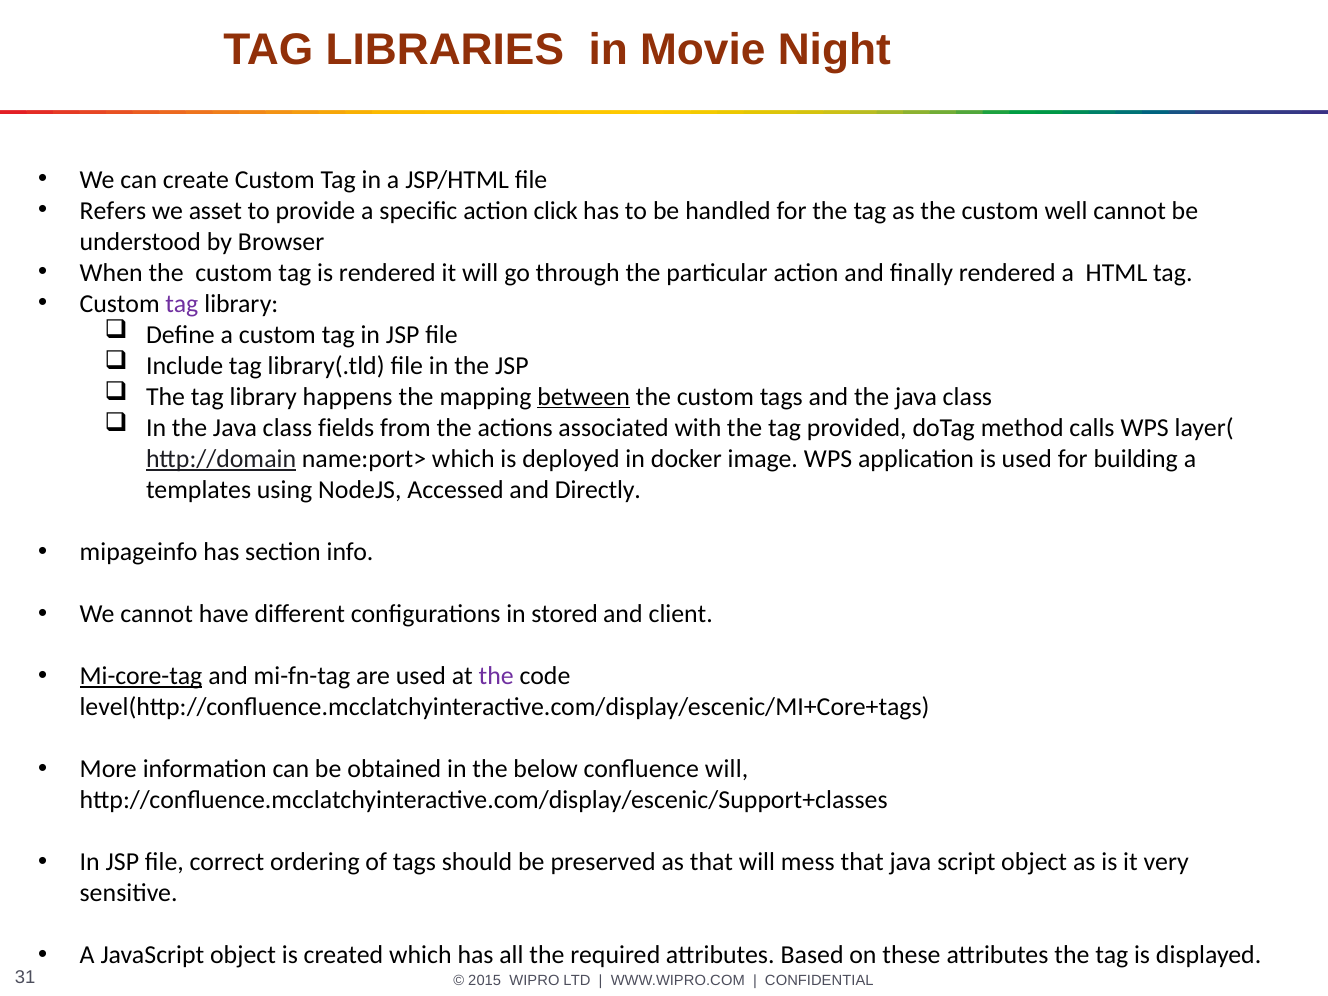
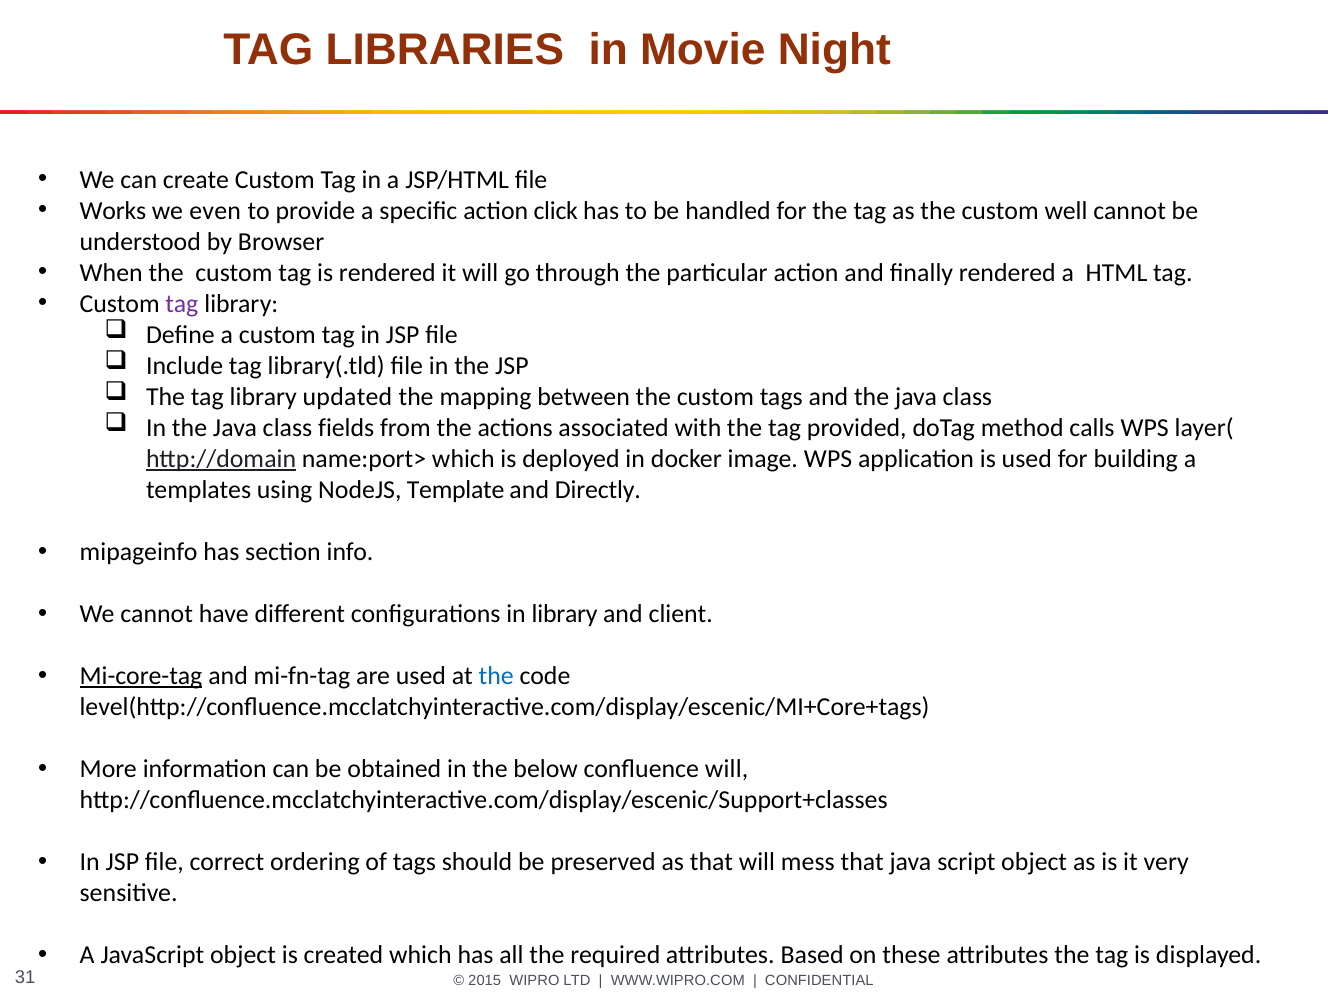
Refers: Refers -> Works
asset: asset -> even
happens: happens -> updated
between underline: present -> none
Accessed: Accessed -> Template
in stored: stored -> library
the at (496, 676) colour: purple -> blue
